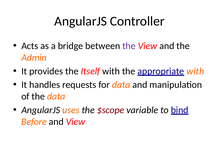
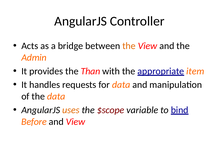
the at (129, 46) colour: purple -> orange
Itself: Itself -> Than
with at (195, 71): with -> item
